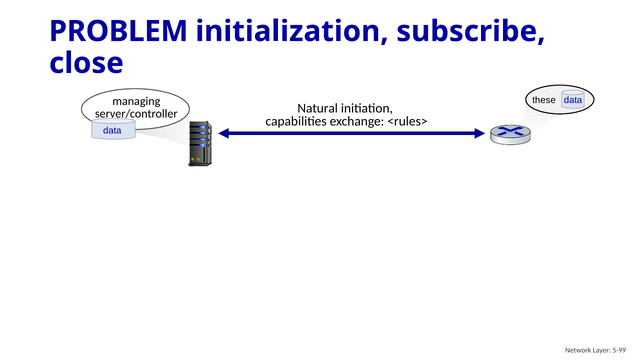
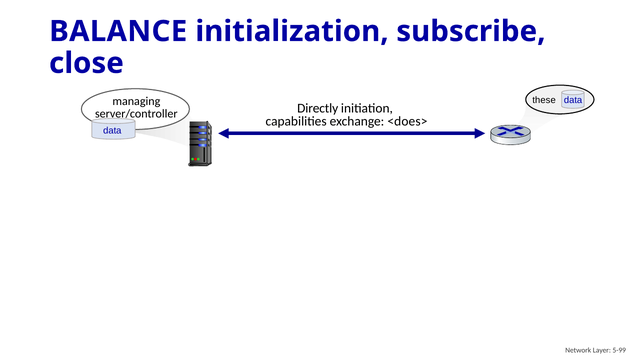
PROBLEM: PROBLEM -> BALANCE
Natural: Natural -> Directly
<rules>: <rules> -> <does>
